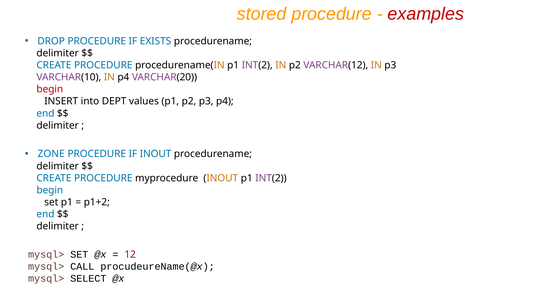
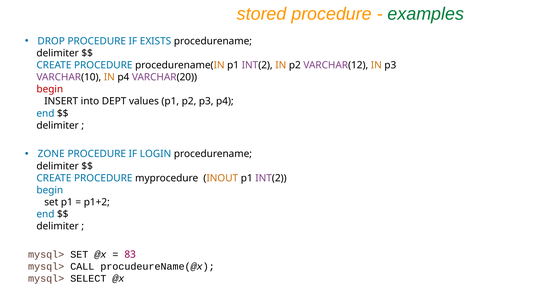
examples colour: red -> green
IF INOUT: INOUT -> LOGIN
12: 12 -> 83
